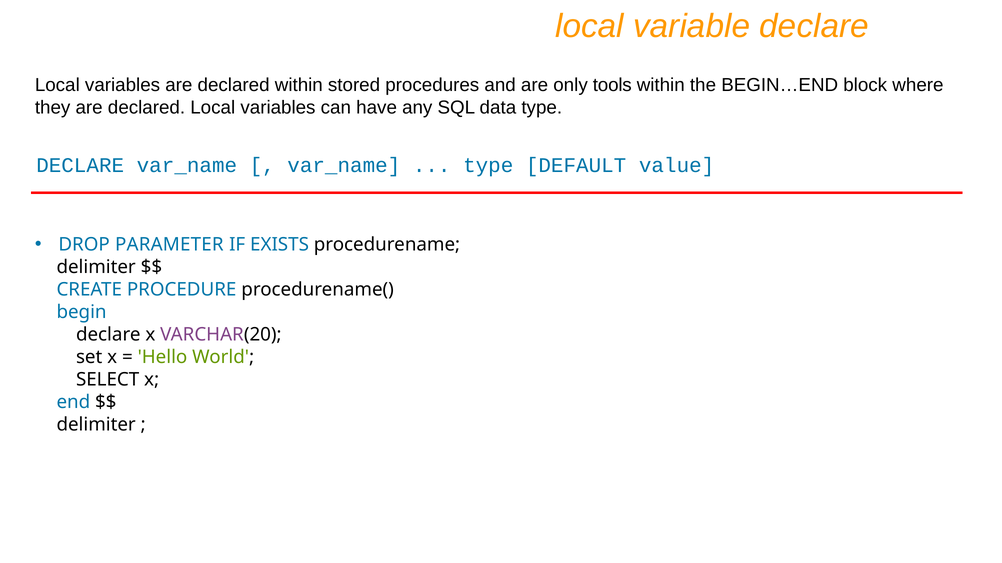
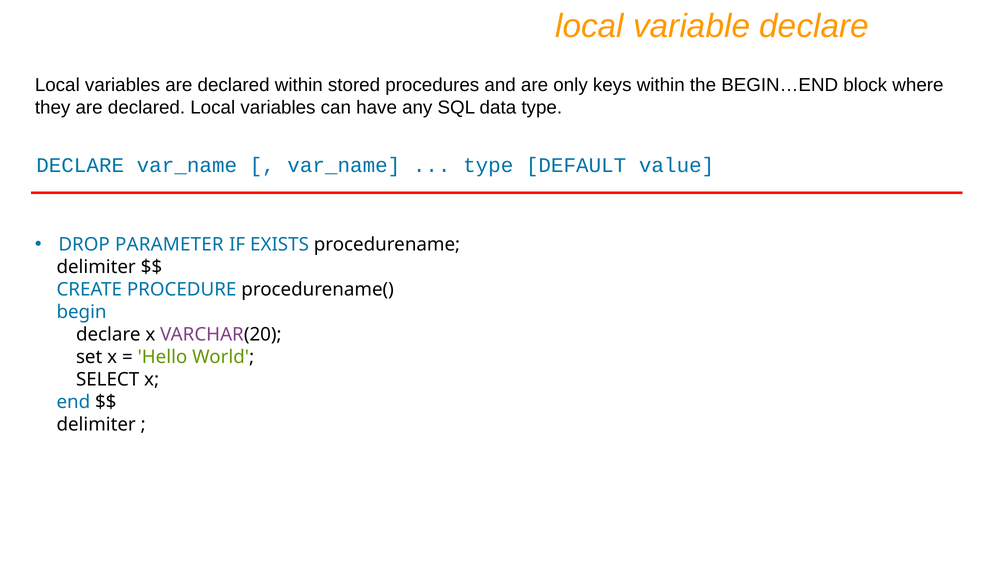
tools: tools -> keys
